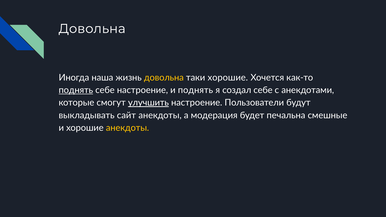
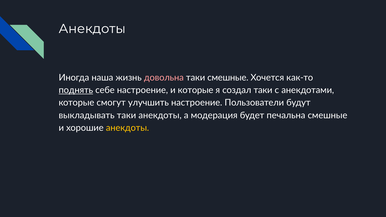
Довольна at (92, 29): Довольна -> Анекдоты
довольна at (164, 78) colour: yellow -> pink
таки хорошие: хорошие -> смешные
и поднять: поднять -> которые
создал себе: себе -> таки
улучшить underline: present -> none
выкладывать сайт: сайт -> таки
